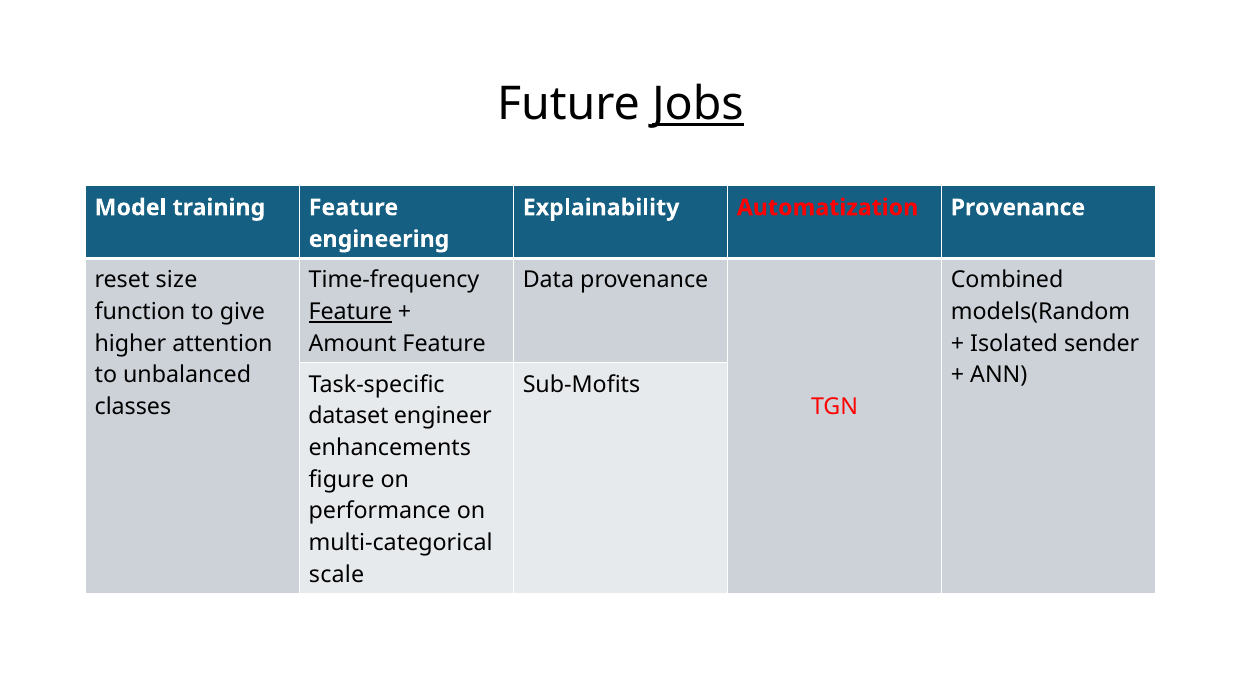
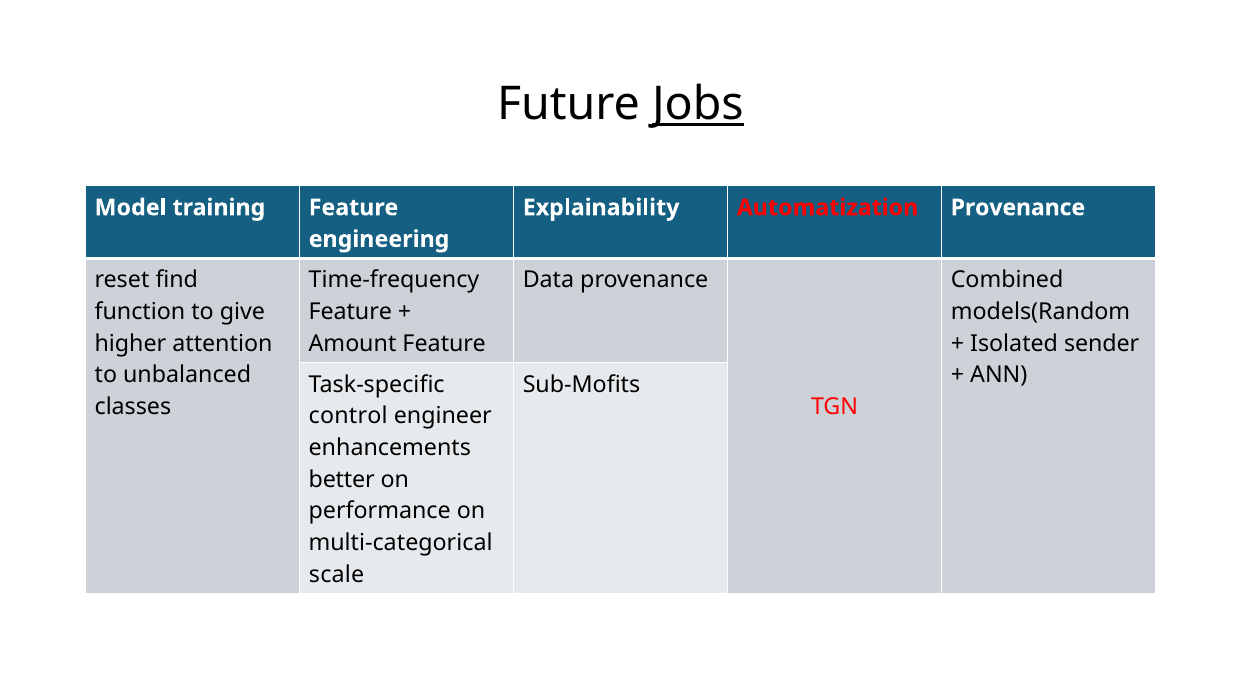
size: size -> find
Feature at (350, 312) underline: present -> none
dataset: dataset -> control
figure: figure -> better
